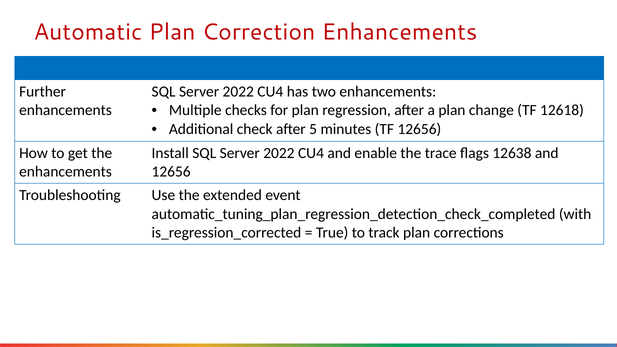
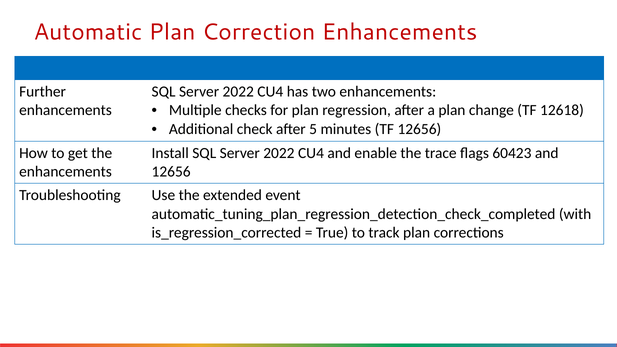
12638: 12638 -> 60423
